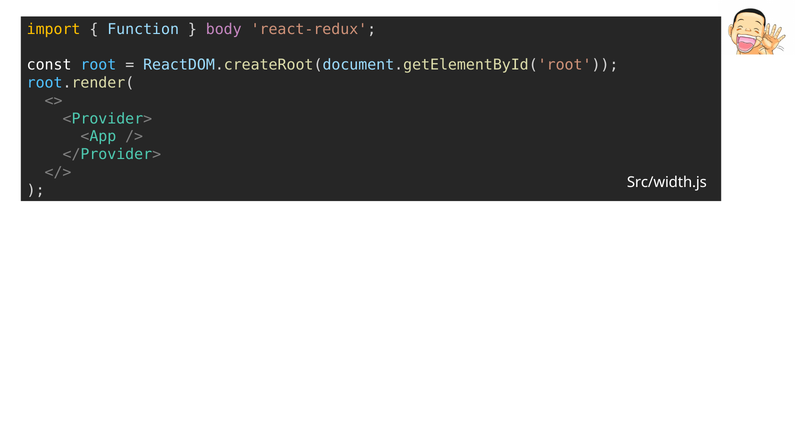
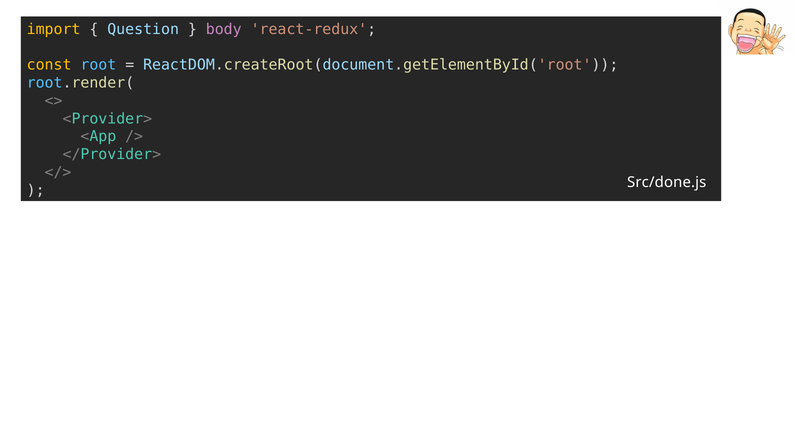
Function: Function -> Question
const colour: white -> yellow
Src/width.js: Src/width.js -> Src/done.js
